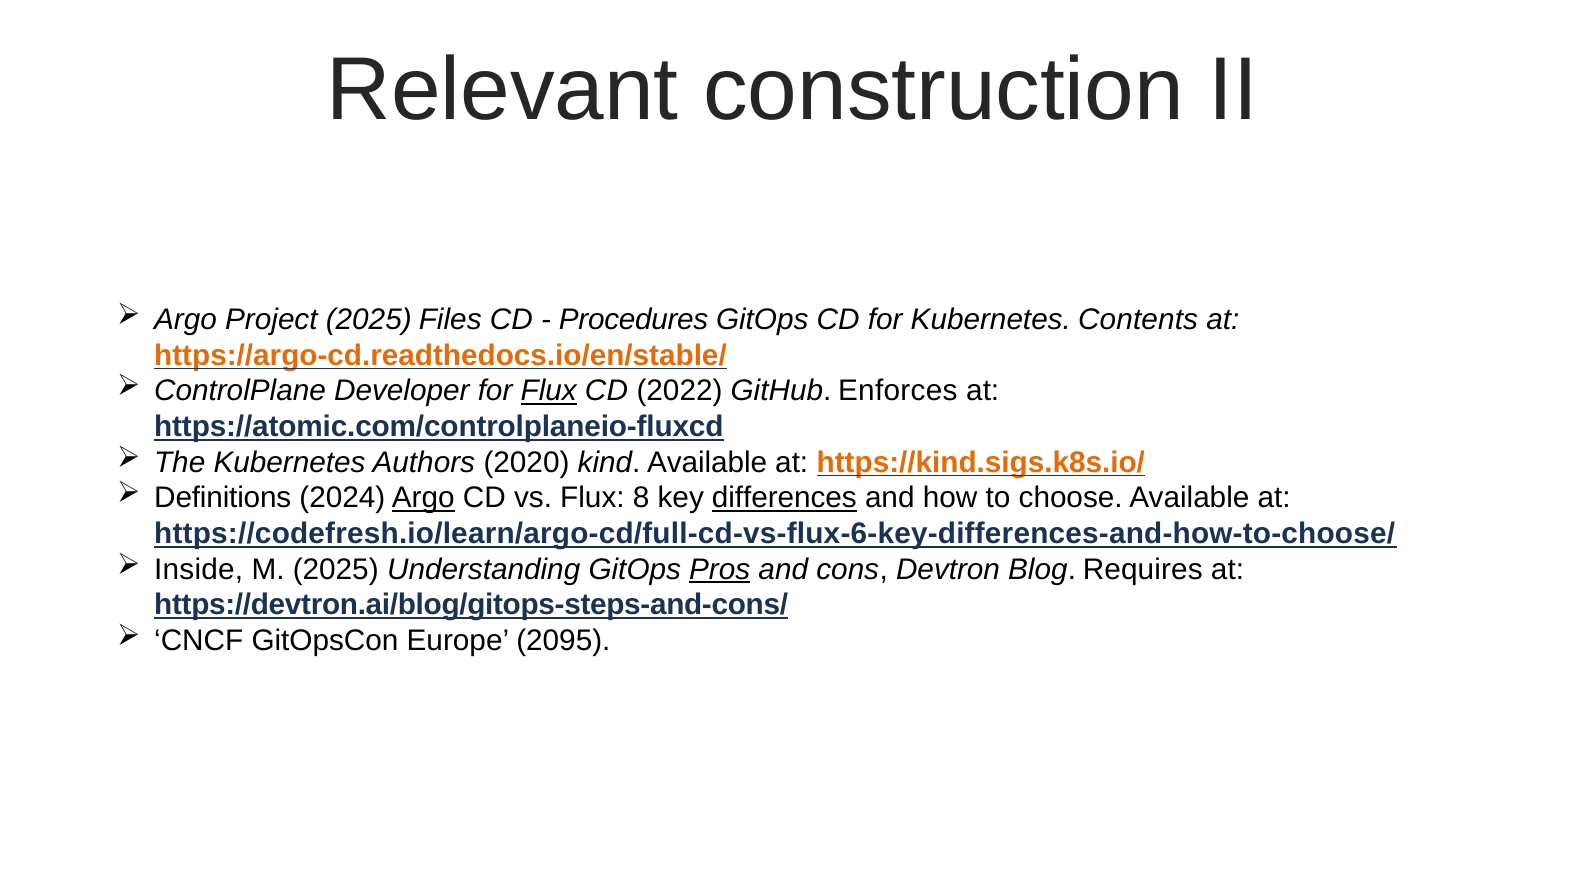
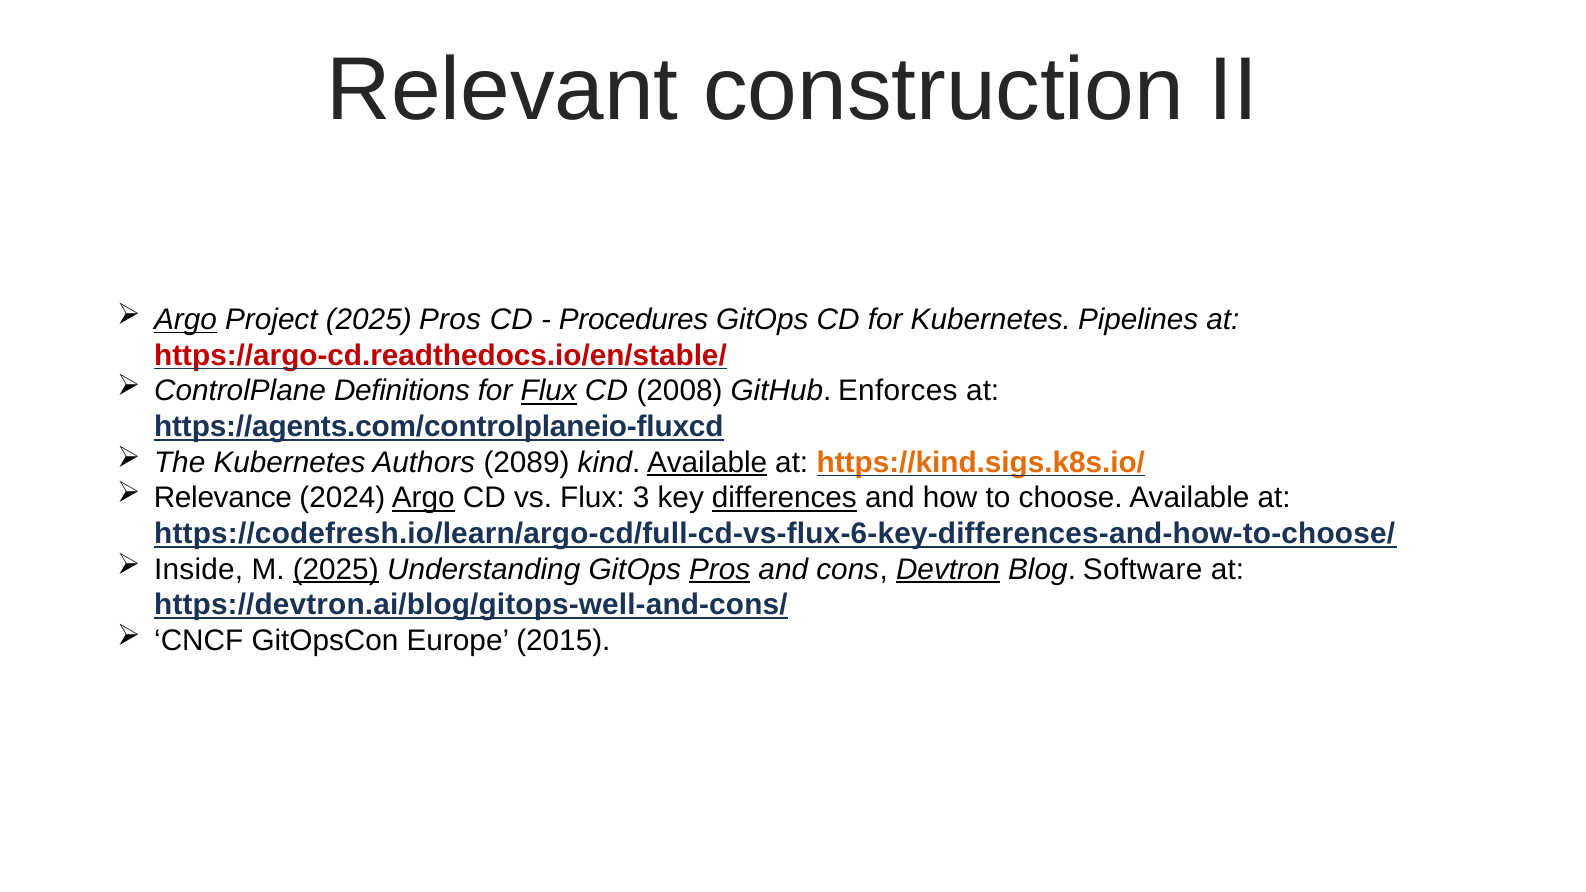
Argo at (186, 320) underline: none -> present
2025 Files: Files -> Pros
Contents: Contents -> Pipelines
https://argo-cd.readthedocs.io/en/stable/ colour: orange -> red
Developer: Developer -> Definitions
2022: 2022 -> 2008
https://atomic.com/controlplaneio-fluxcd: https://atomic.com/controlplaneio-fluxcd -> https://agents.com/controlplaneio-fluxcd
2020: 2020 -> 2089
Available at (707, 462) underline: none -> present
Definitions: Definitions -> Relevance
8: 8 -> 3
2025 at (336, 569) underline: none -> present
Devtron underline: none -> present
Requires: Requires -> Software
https://devtron.ai/blog/gitops-steps-and-cons/: https://devtron.ai/blog/gitops-steps-and-cons/ -> https://devtron.ai/blog/gitops-well-and-cons/
2095: 2095 -> 2015
